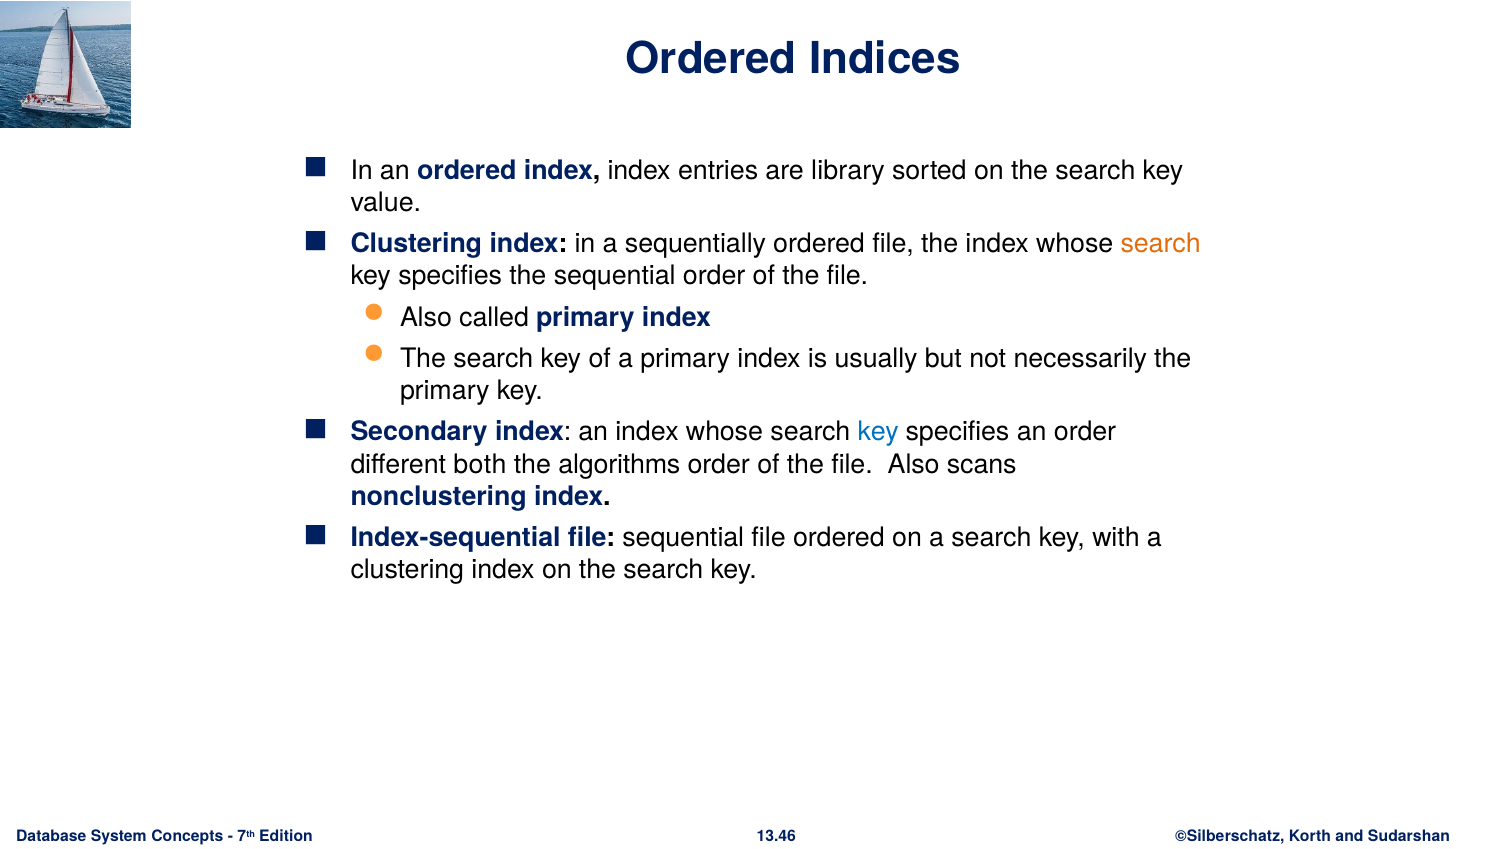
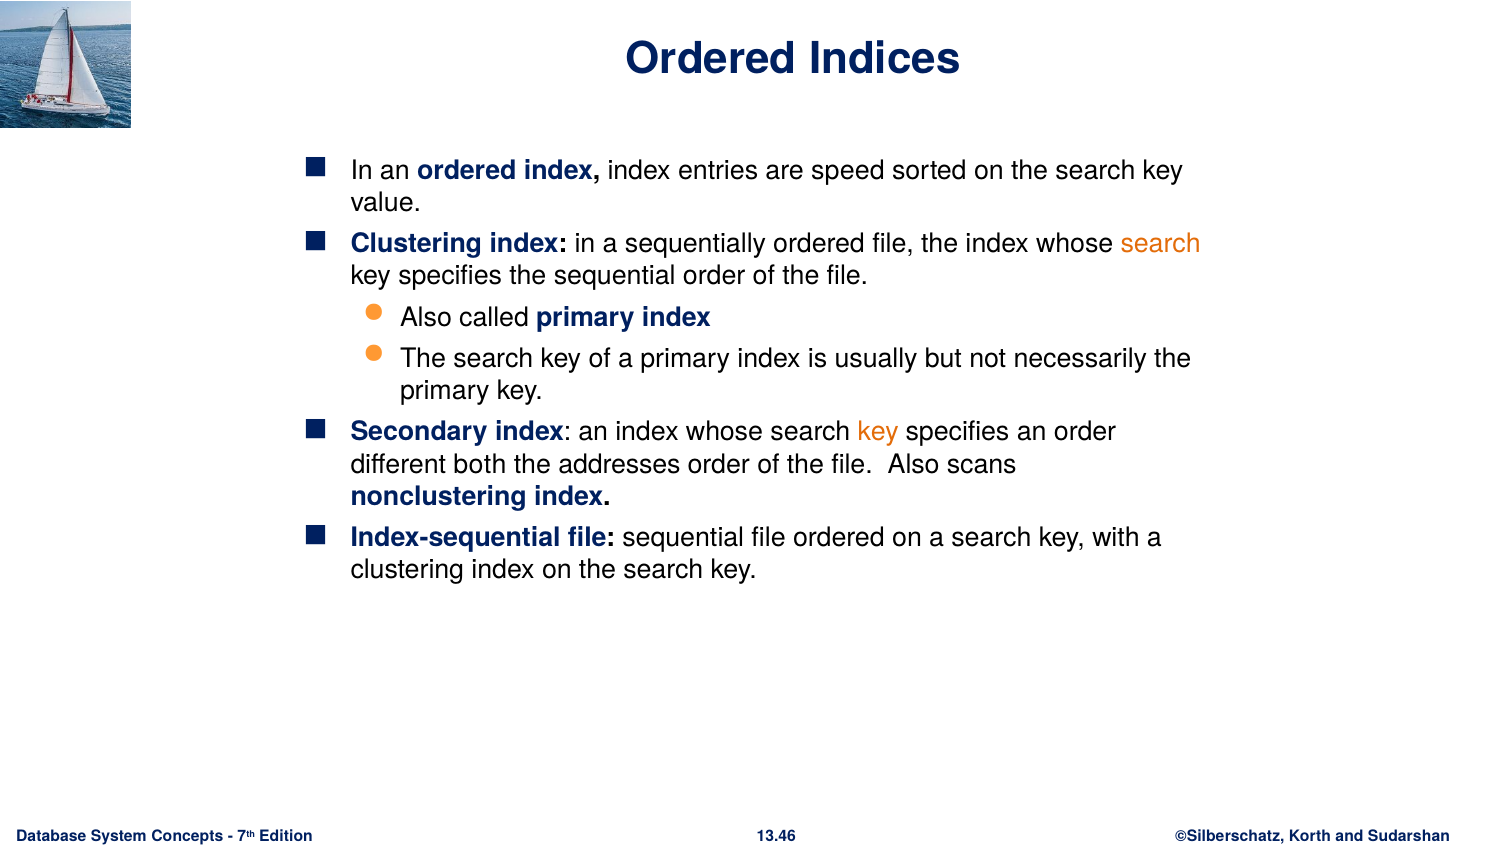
library: library -> speed
key at (878, 432) colour: blue -> orange
algorithms: algorithms -> addresses
